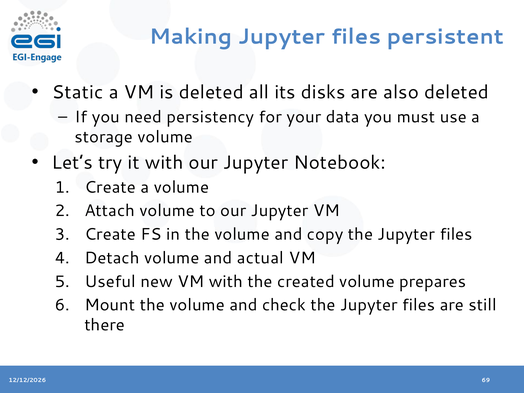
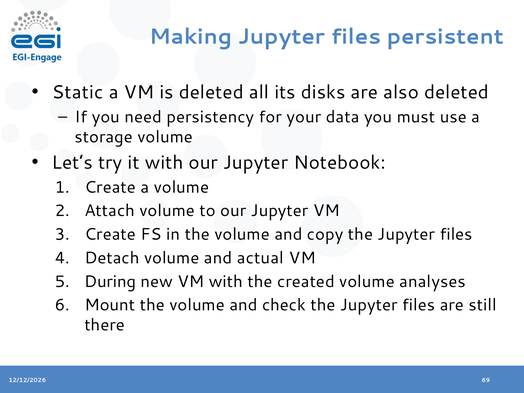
Useful: Useful -> During
prepares: prepares -> analyses
